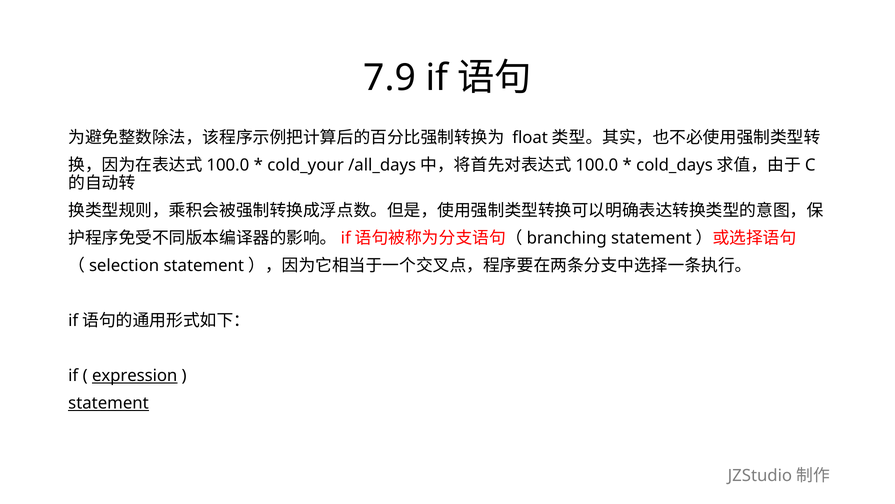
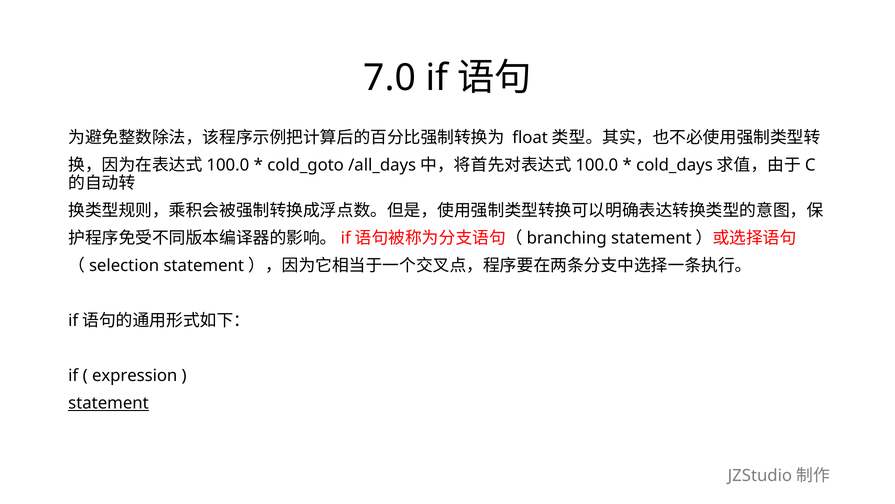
7.9: 7.9 -> 7.0
cold_your: cold_your -> cold_goto
expression underline: present -> none
